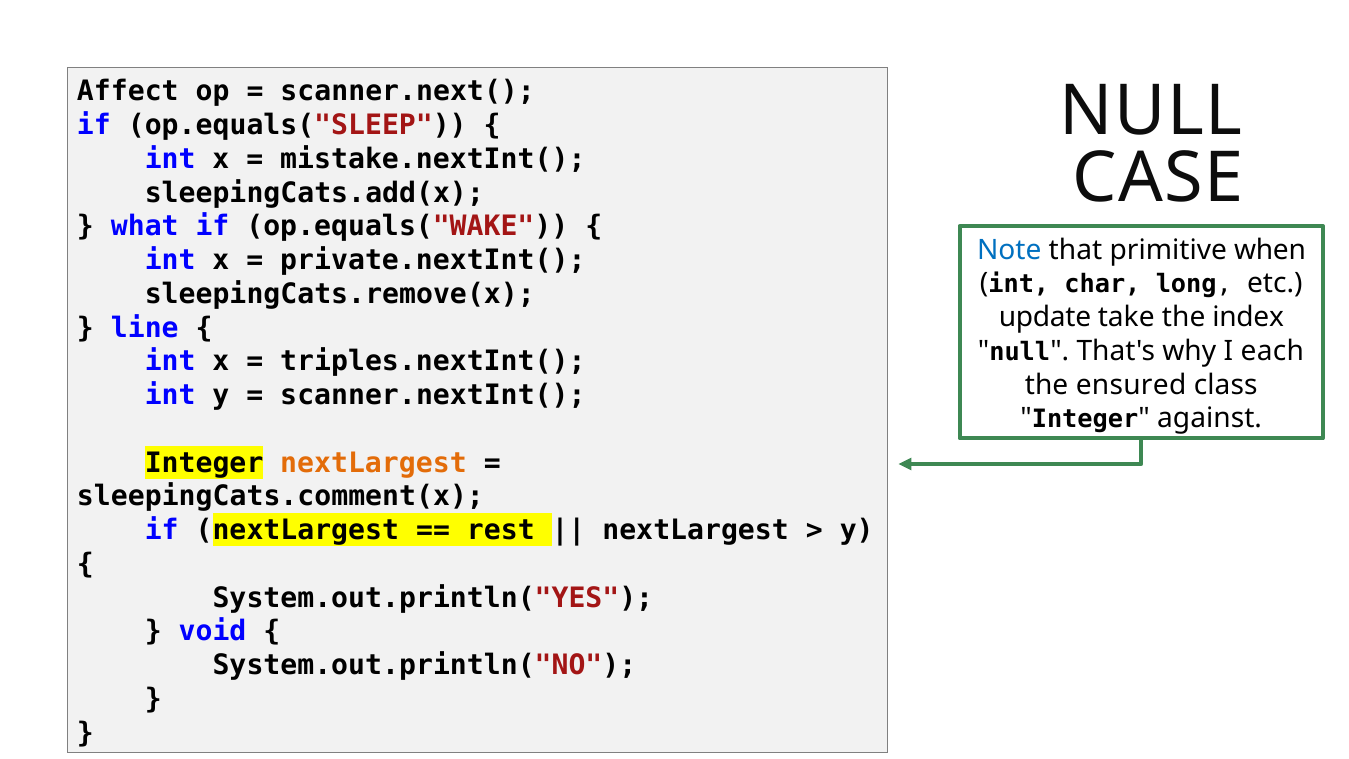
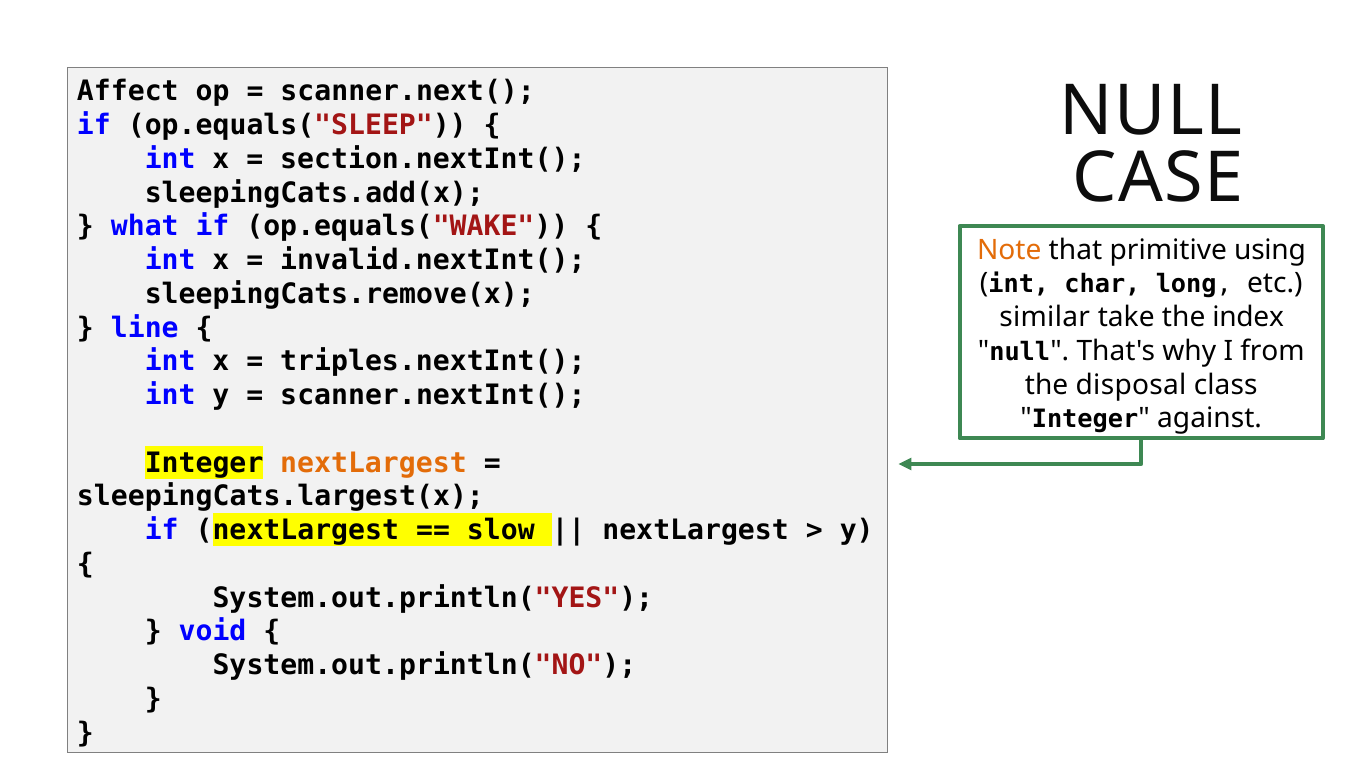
mistake.nextInt(: mistake.nextInt( -> section.nextInt(
Note colour: blue -> orange
when: when -> using
private.nextInt(: private.nextInt( -> invalid.nextInt(
update: update -> similar
each: each -> from
ensured: ensured -> disposal
sleepingCats.comment(x: sleepingCats.comment(x -> sleepingCats.largest(x
rest: rest -> slow
